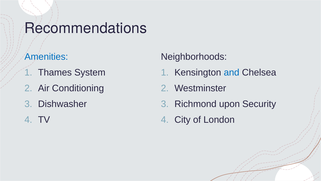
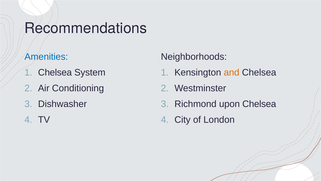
Thames at (55, 72): Thames -> Chelsea
and colour: blue -> orange
upon Security: Security -> Chelsea
